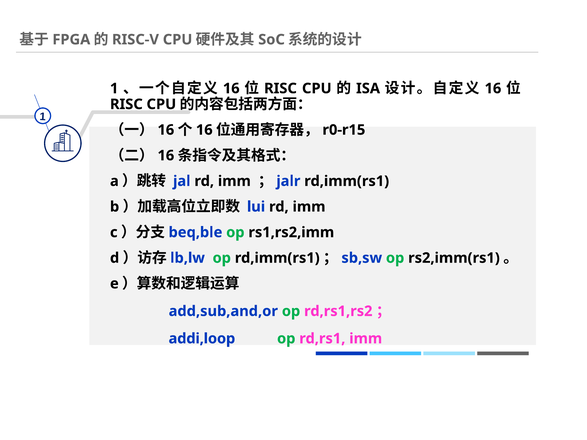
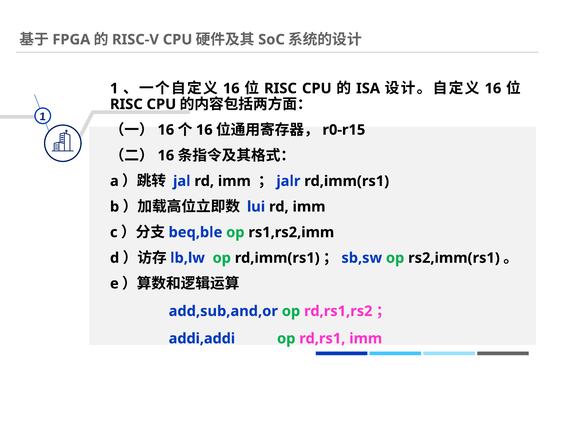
addi,loop: addi,loop -> addi,addi
